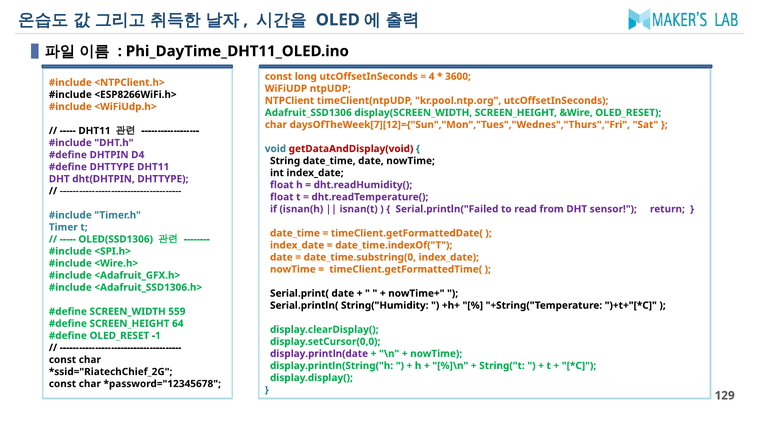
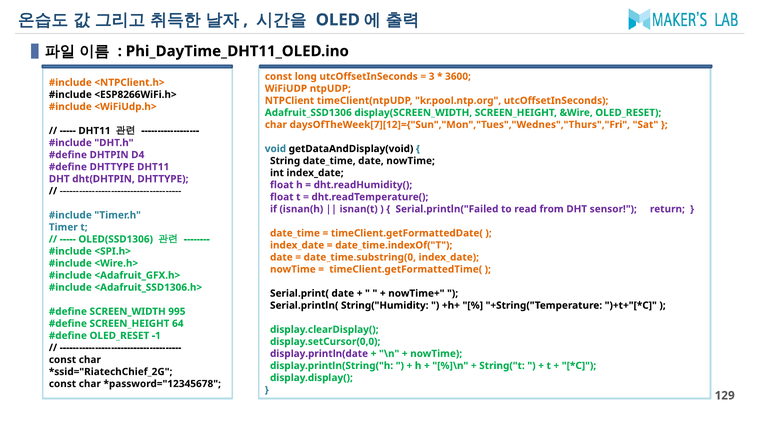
4: 4 -> 3
getDataAndDisplay(void colour: red -> black
559: 559 -> 995
